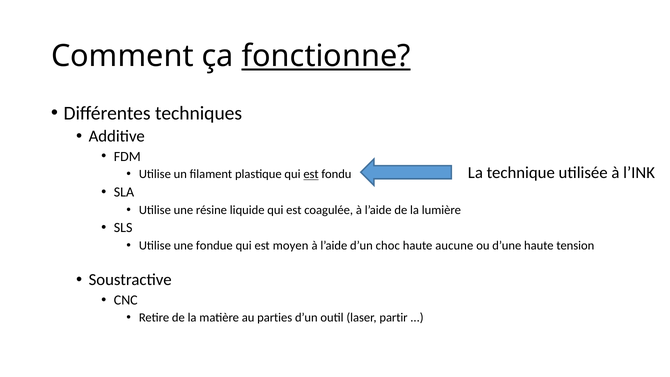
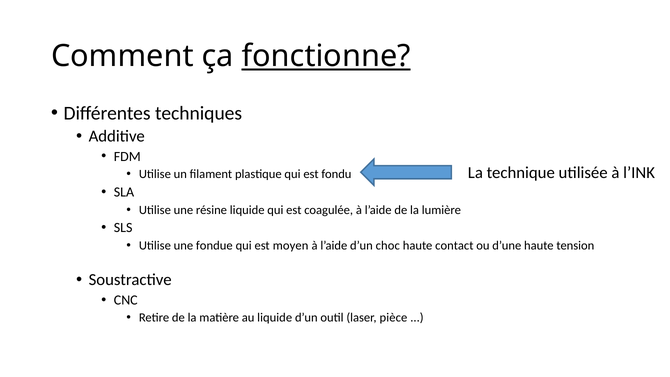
est at (311, 174) underline: present -> none
aucune: aucune -> contact
au parties: parties -> liquide
partir: partir -> pièce
